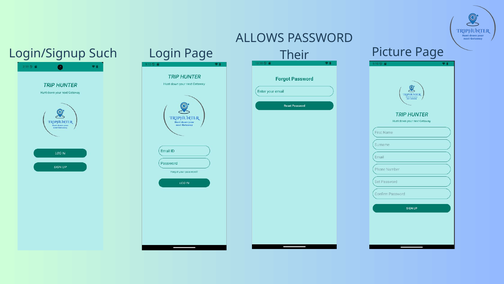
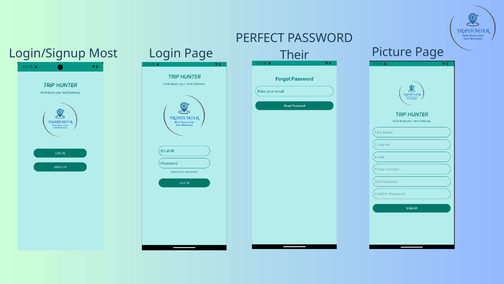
ALLOWS: ALLOWS -> PERFECT
Such: Such -> Most
